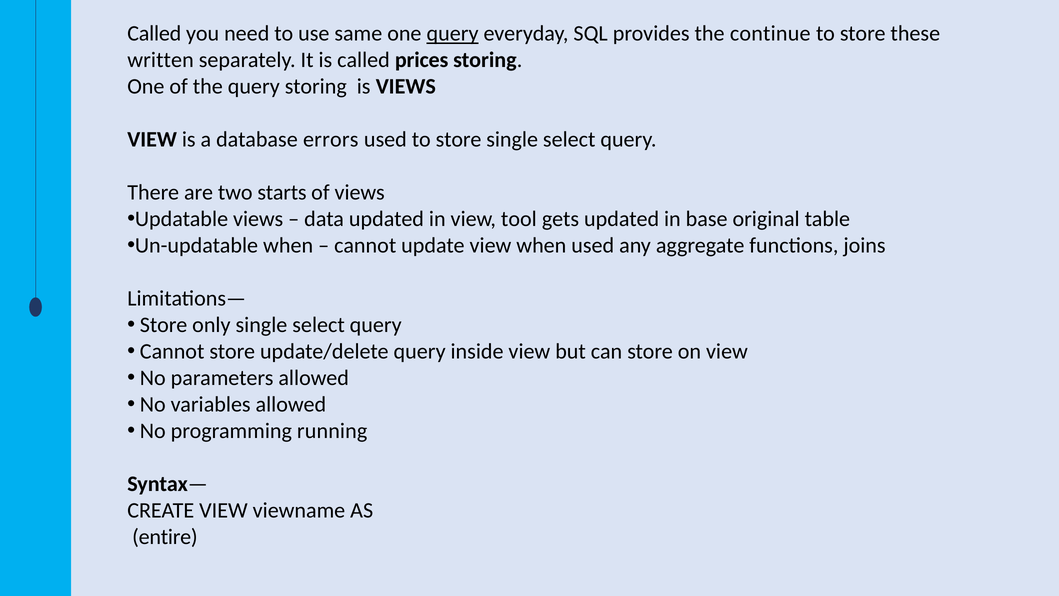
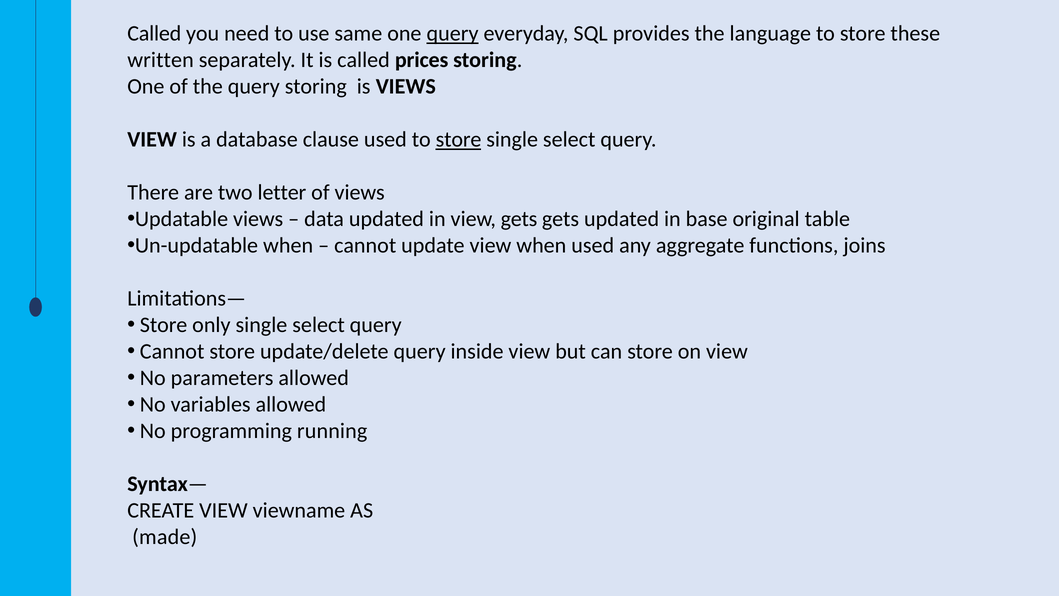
continue: continue -> language
errors: errors -> clause
store at (459, 140) underline: none -> present
starts: starts -> letter
view tool: tool -> gets
entire: entire -> made
